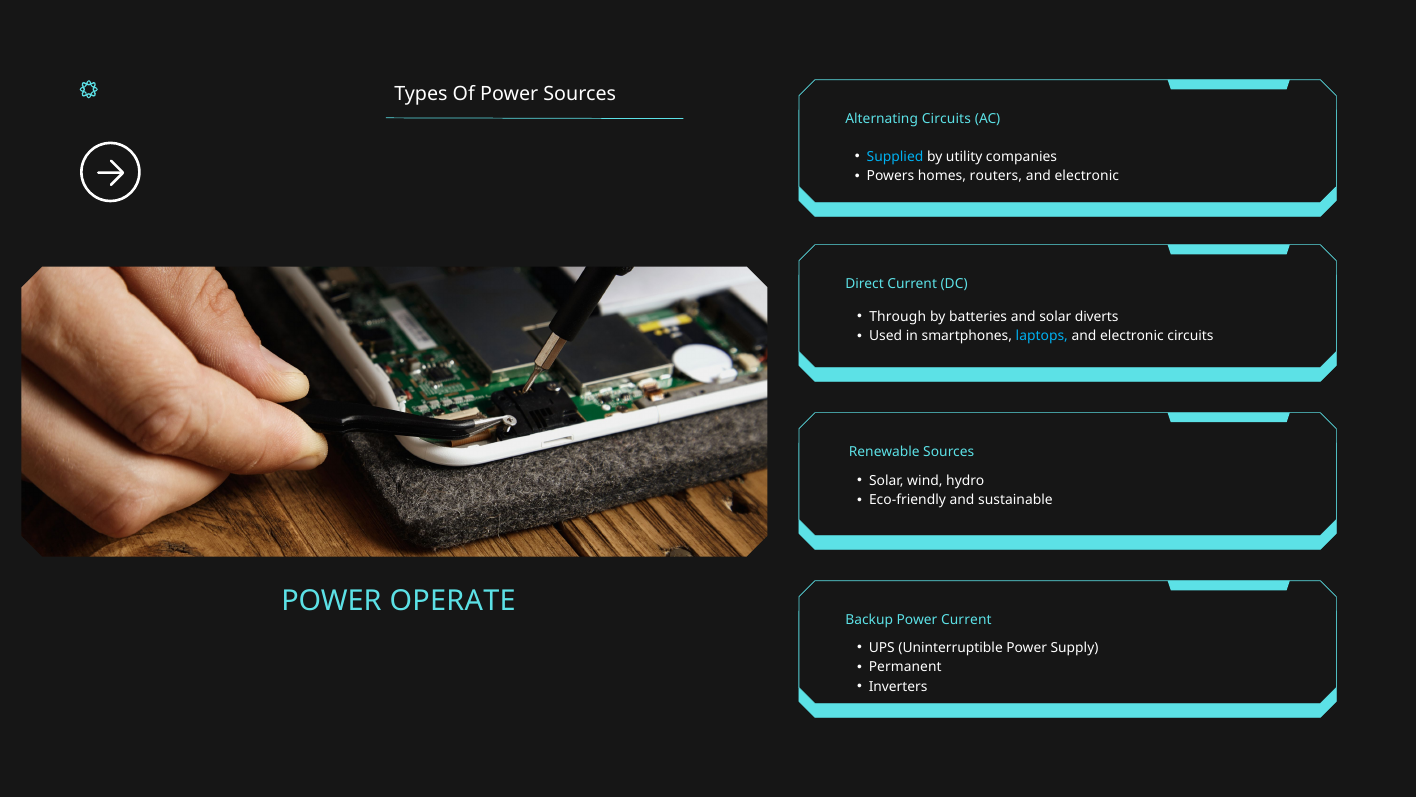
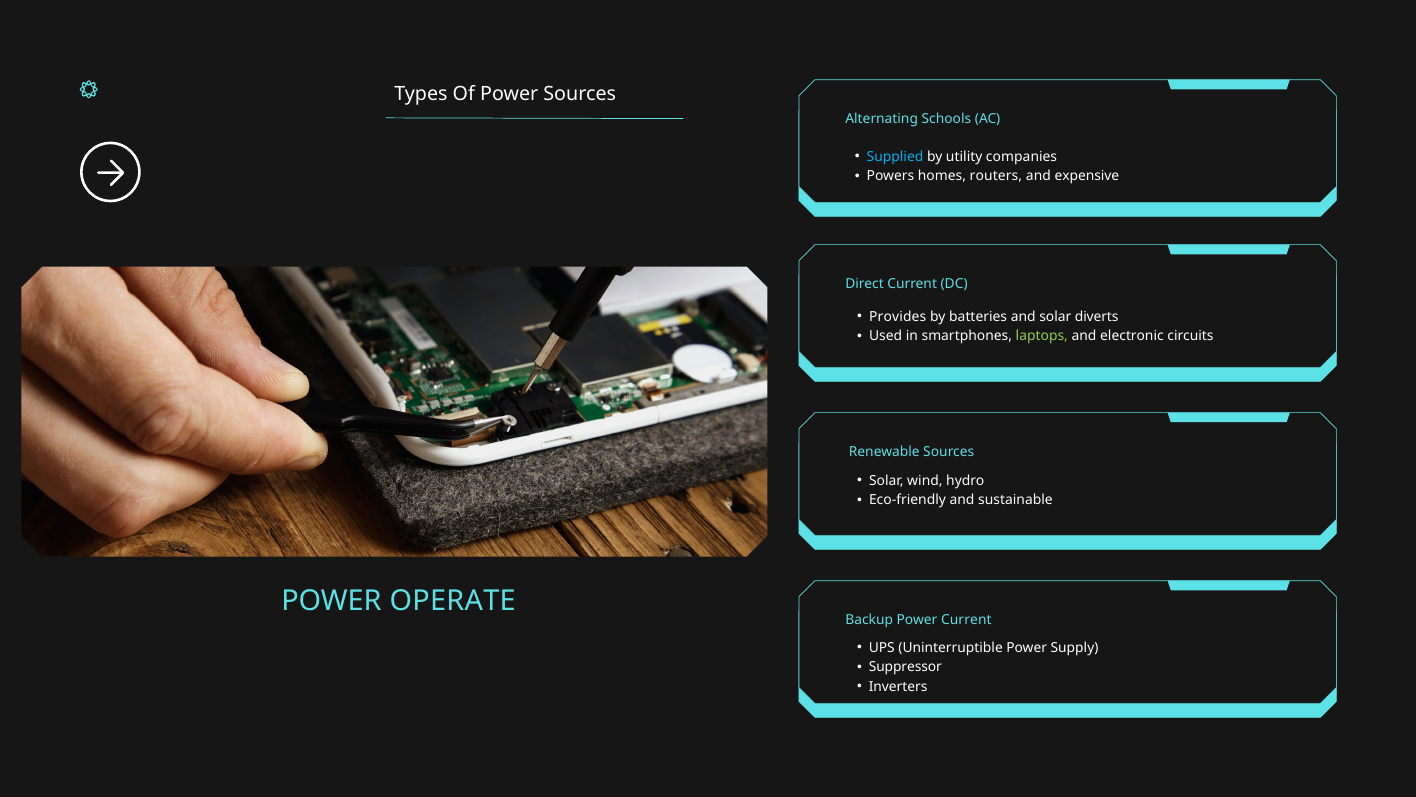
Alternating Circuits: Circuits -> Schools
electronic at (1087, 176): electronic -> expensive
Through: Through -> Provides
laptops colour: light blue -> light green
Permanent: Permanent -> Suppressor
